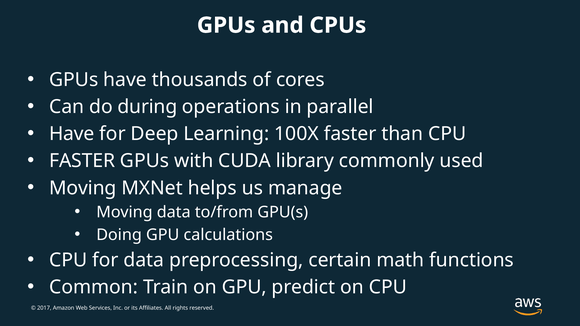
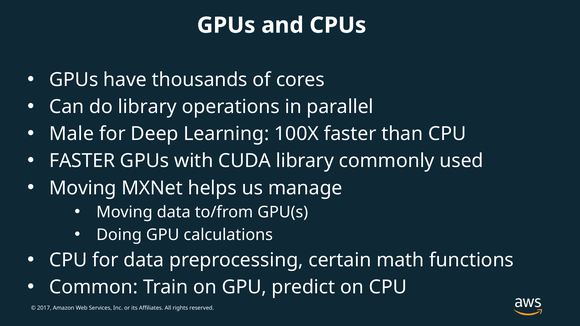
do during: during -> library
Have at (72, 134): Have -> Male
